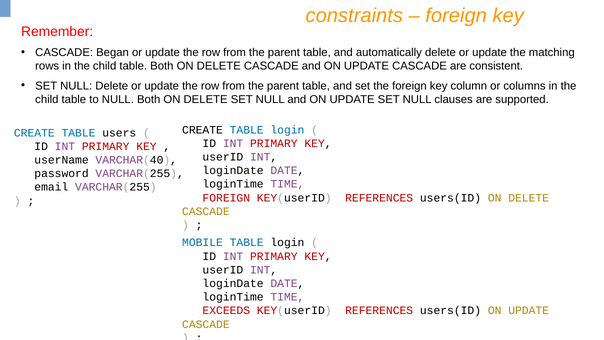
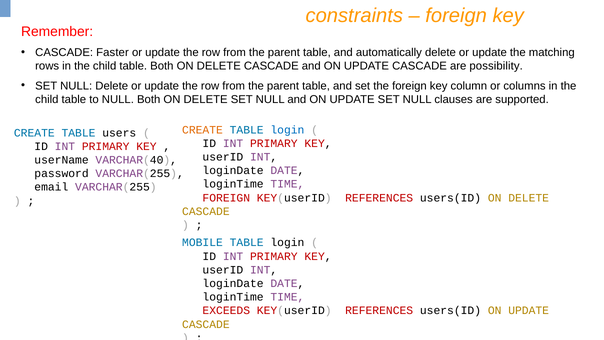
Began: Began -> Faster
consistent: consistent -> possibility
CREATE at (202, 130) colour: black -> orange
